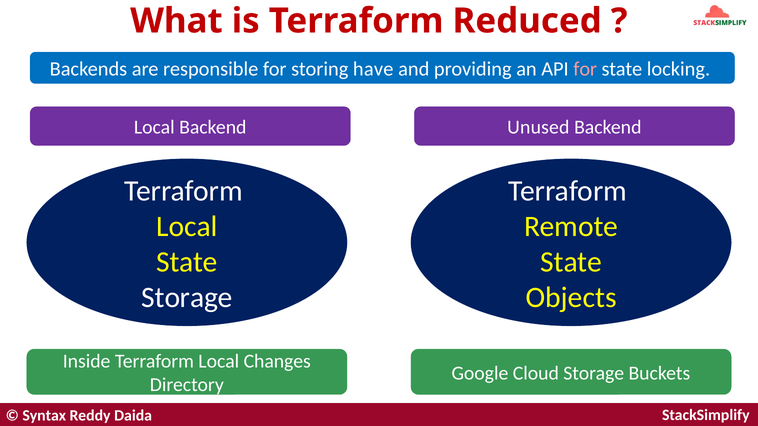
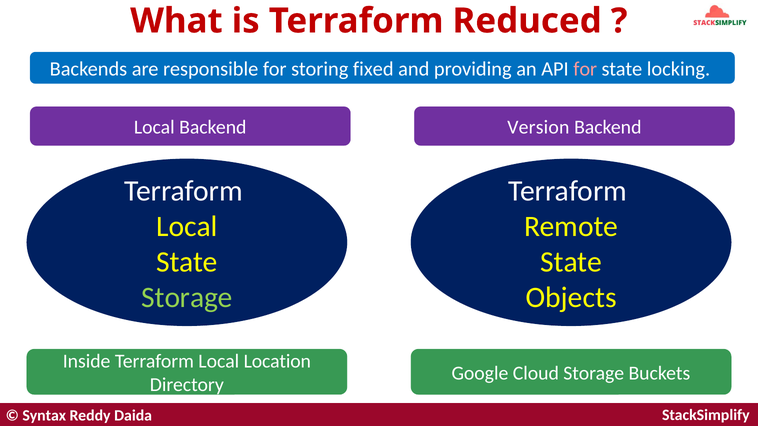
have: have -> fixed
Unused: Unused -> Version
Storage at (187, 298) colour: white -> light green
Changes: Changes -> Location
